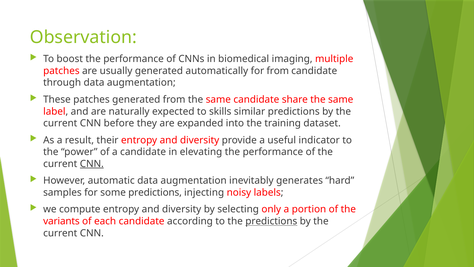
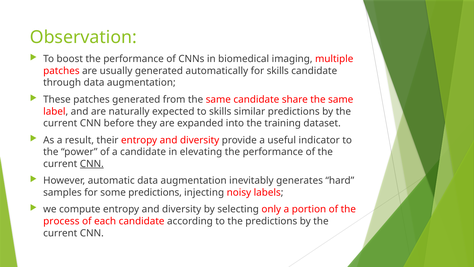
for from: from -> skills
variants: variants -> process
predictions at (271, 221) underline: present -> none
